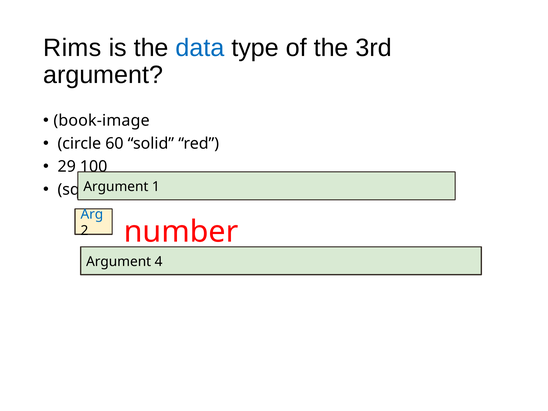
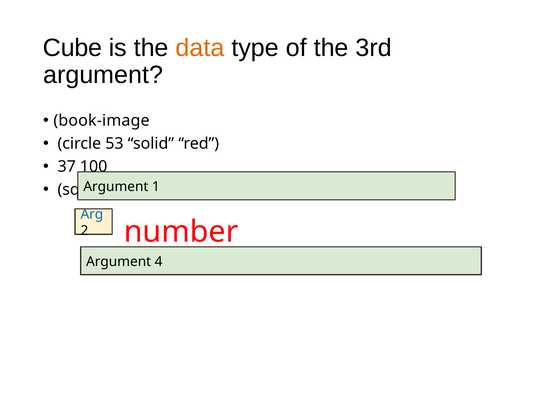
Rims: Rims -> Cube
data colour: blue -> orange
60: 60 -> 53
29: 29 -> 37
